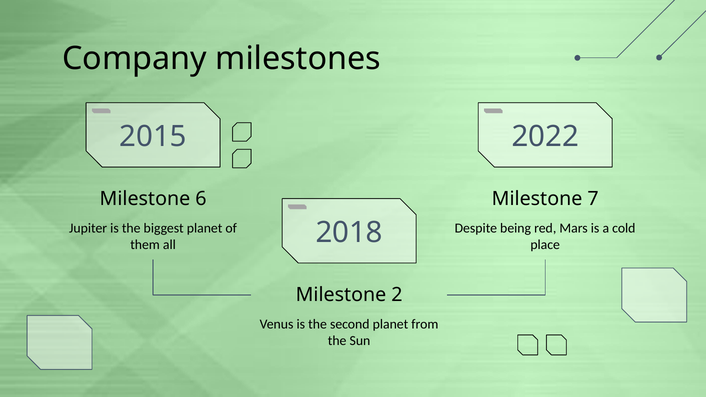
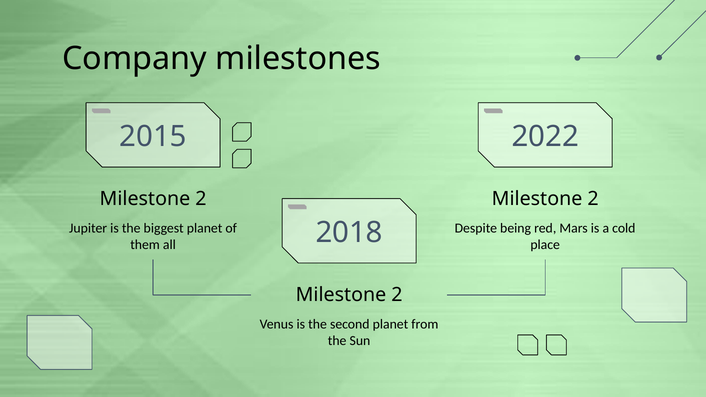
6 at (201, 199): 6 -> 2
7 at (593, 199): 7 -> 2
